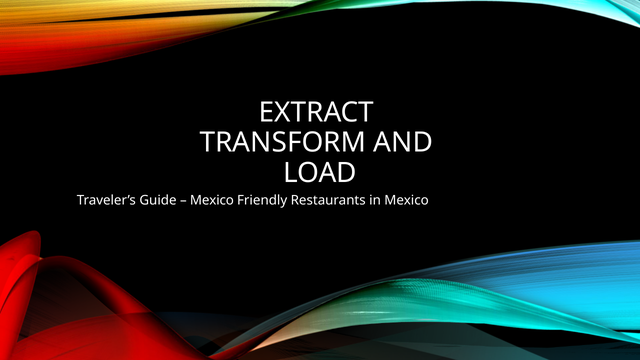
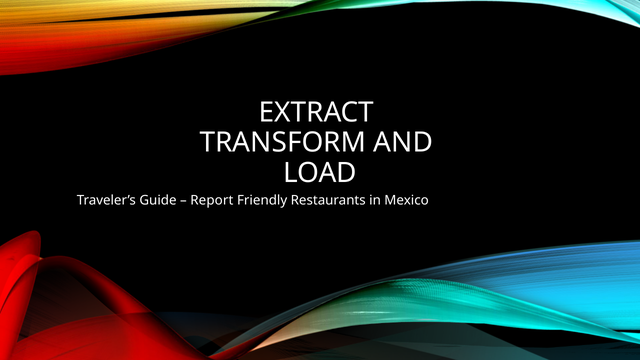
Mexico at (212, 200): Mexico -> Report
